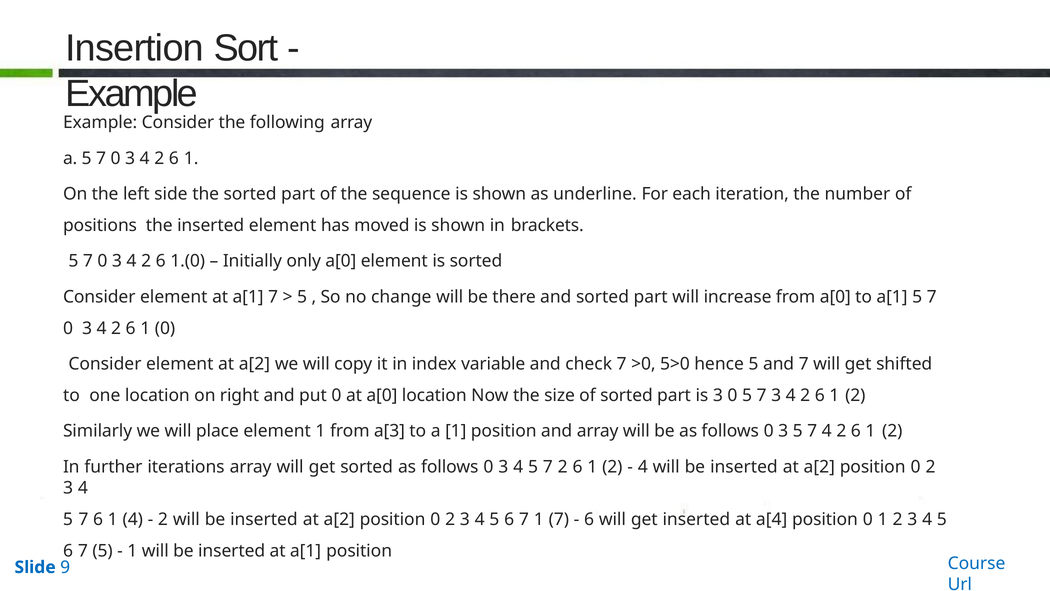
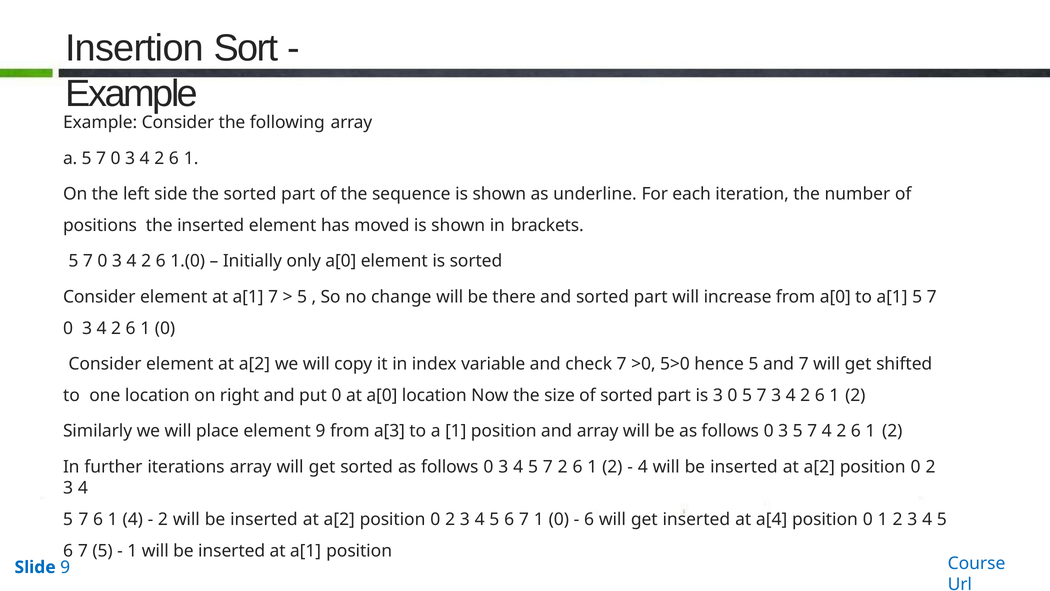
element 1: 1 -> 9
7 1 7: 7 -> 0
